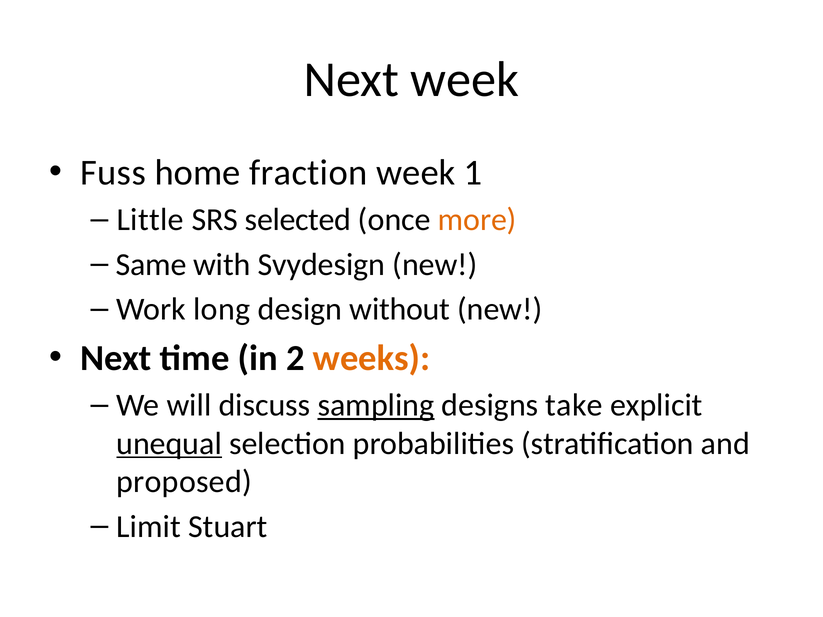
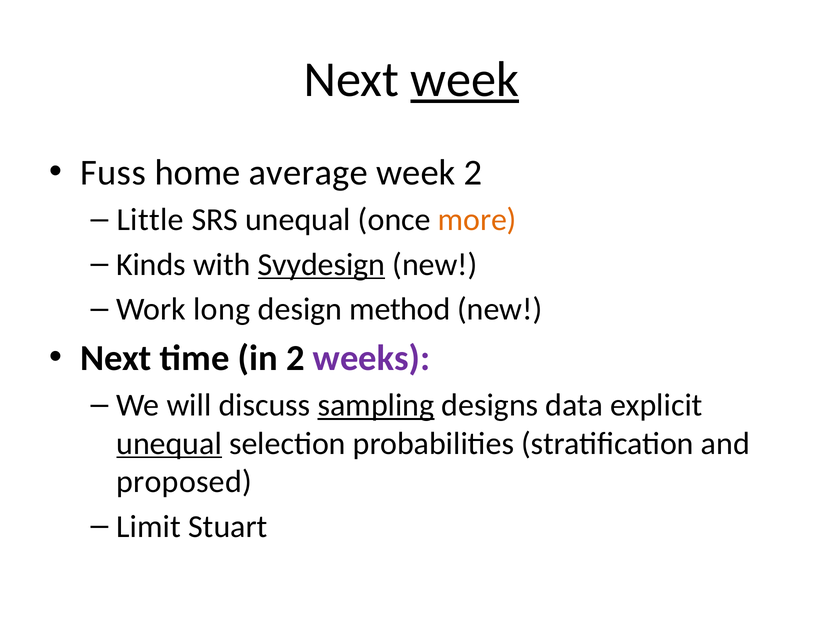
week at (465, 80) underline: none -> present
fraction: fraction -> average
week 1: 1 -> 2
SRS selected: selected -> unequal
Same: Same -> Kinds
Svydesign underline: none -> present
without: without -> method
weeks colour: orange -> purple
take: take -> data
